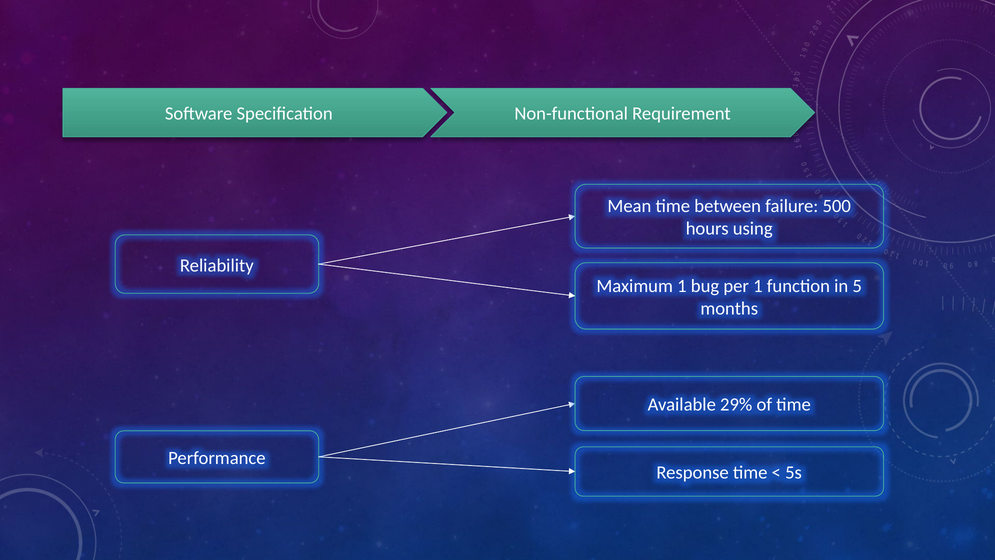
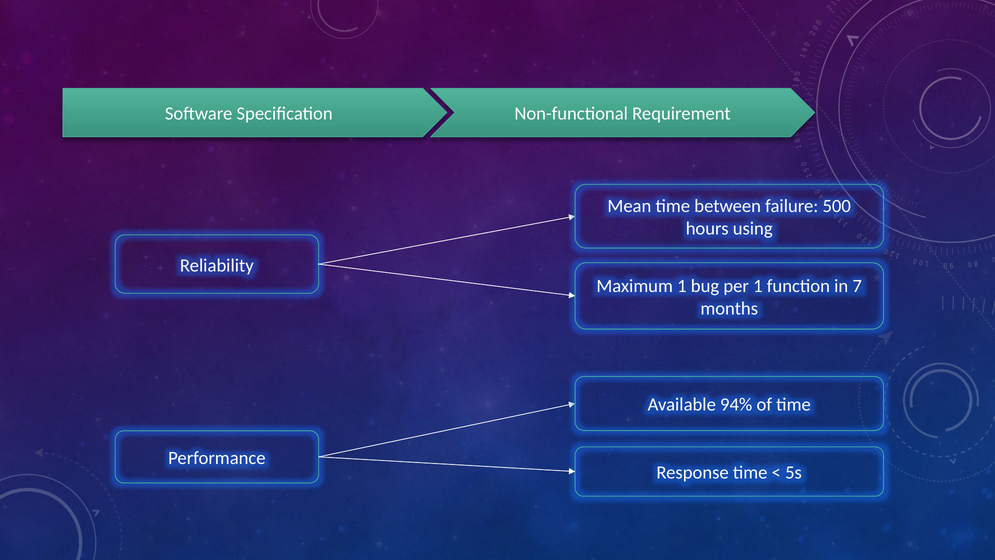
5: 5 -> 7
29%: 29% -> 94%
